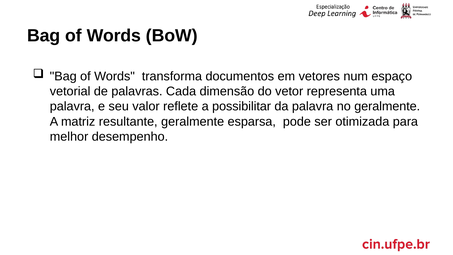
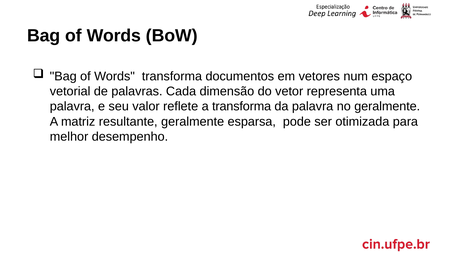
a possibilitar: possibilitar -> transforma
